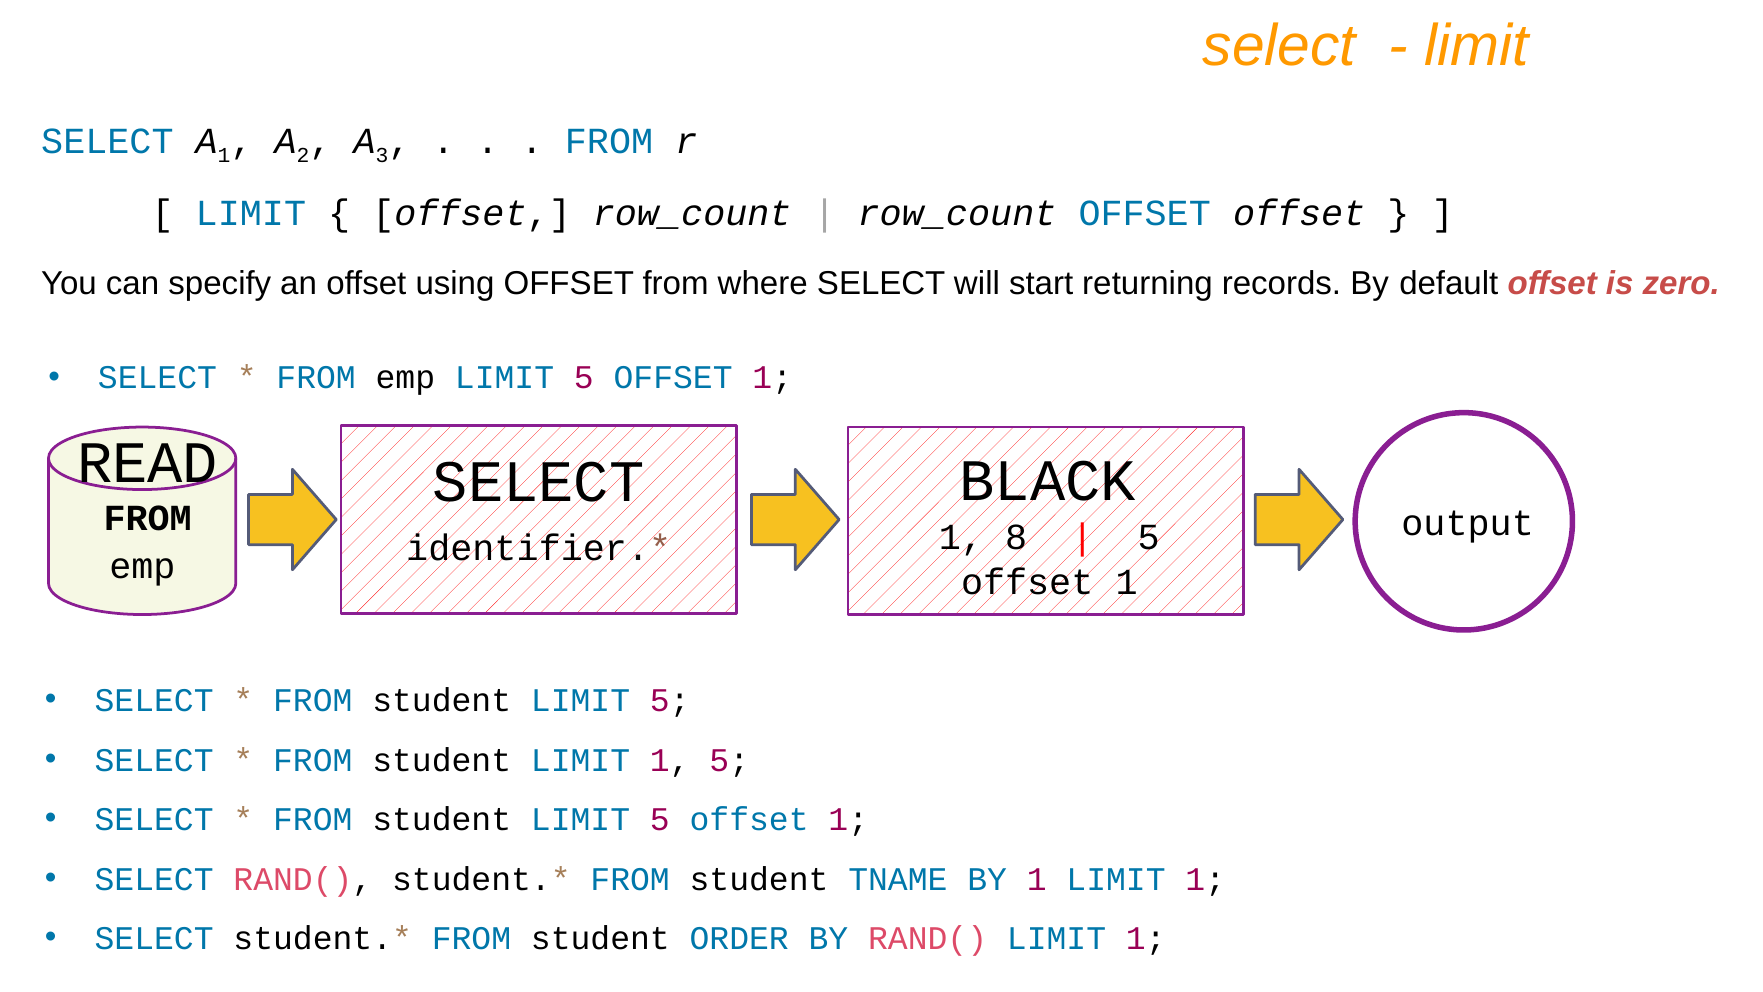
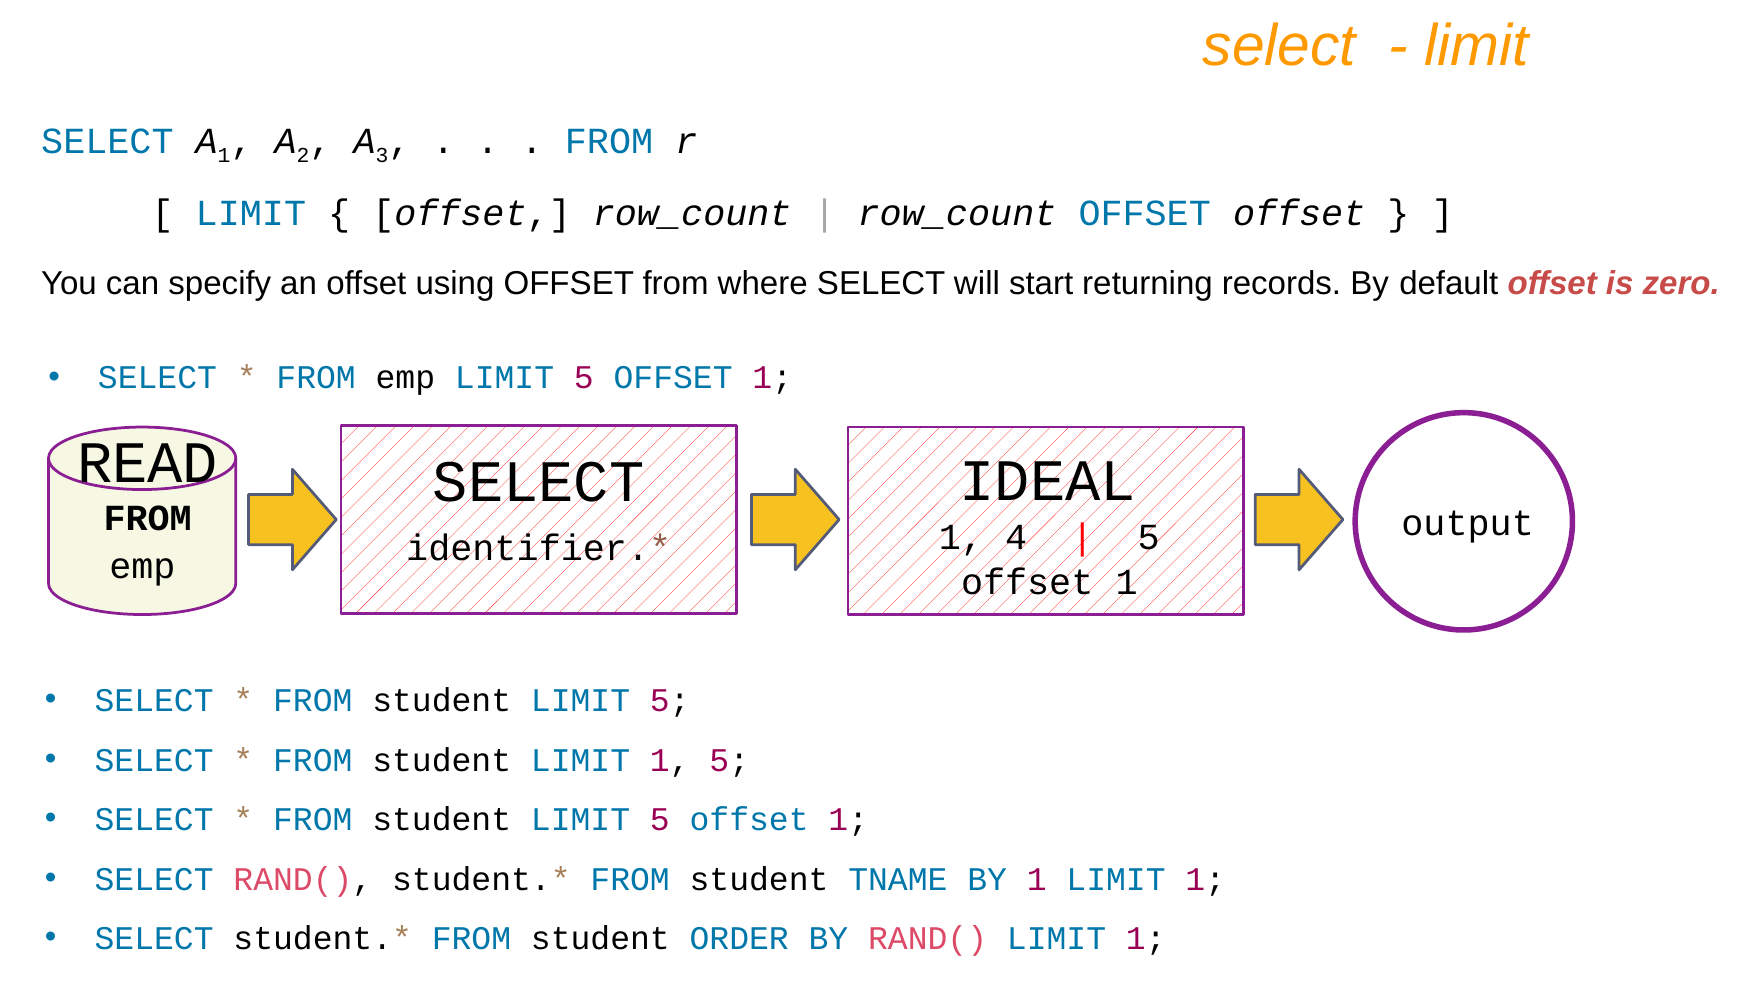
BLACK: BLACK -> IDEAL
8: 8 -> 4
